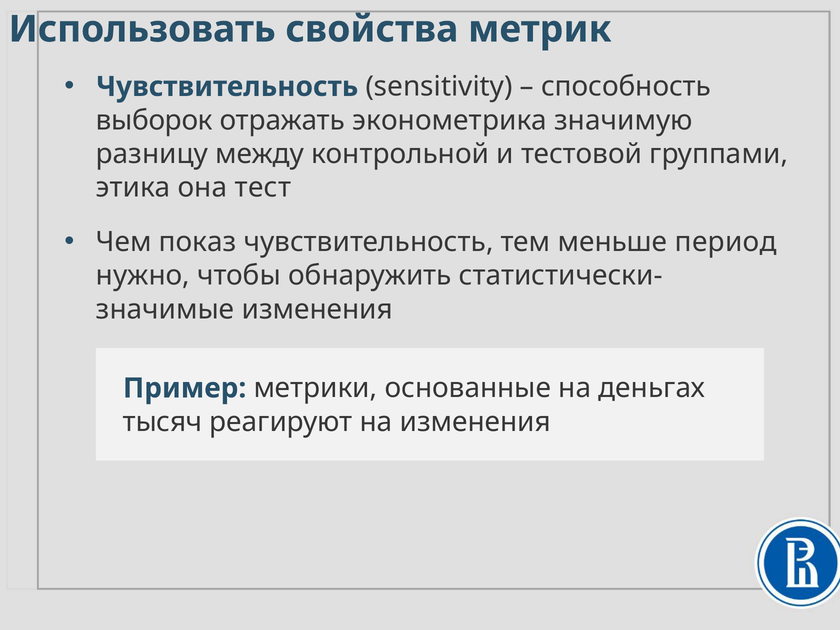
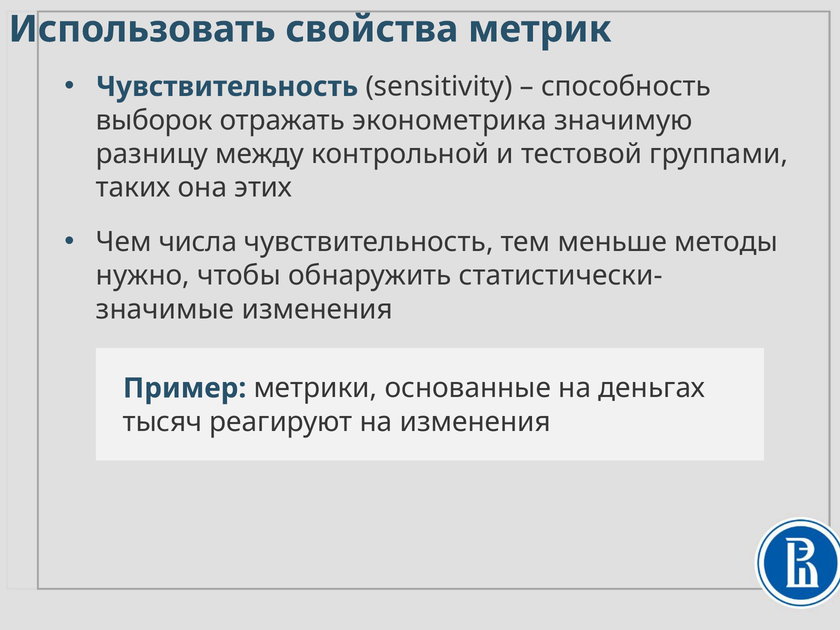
этика: этика -> таких
тест: тест -> этих
показ: показ -> числа
период: период -> методы
